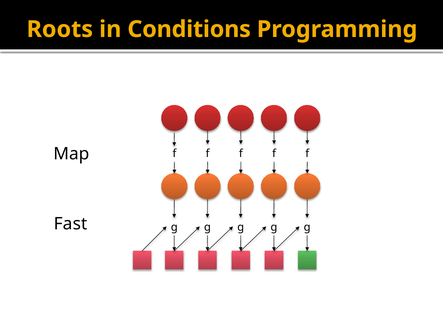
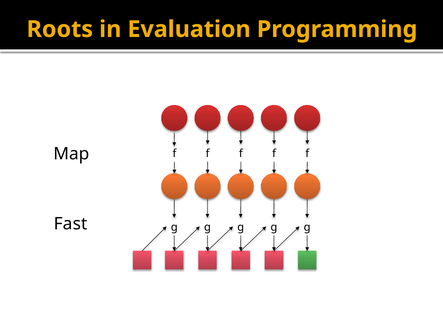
Conditions: Conditions -> Evaluation
